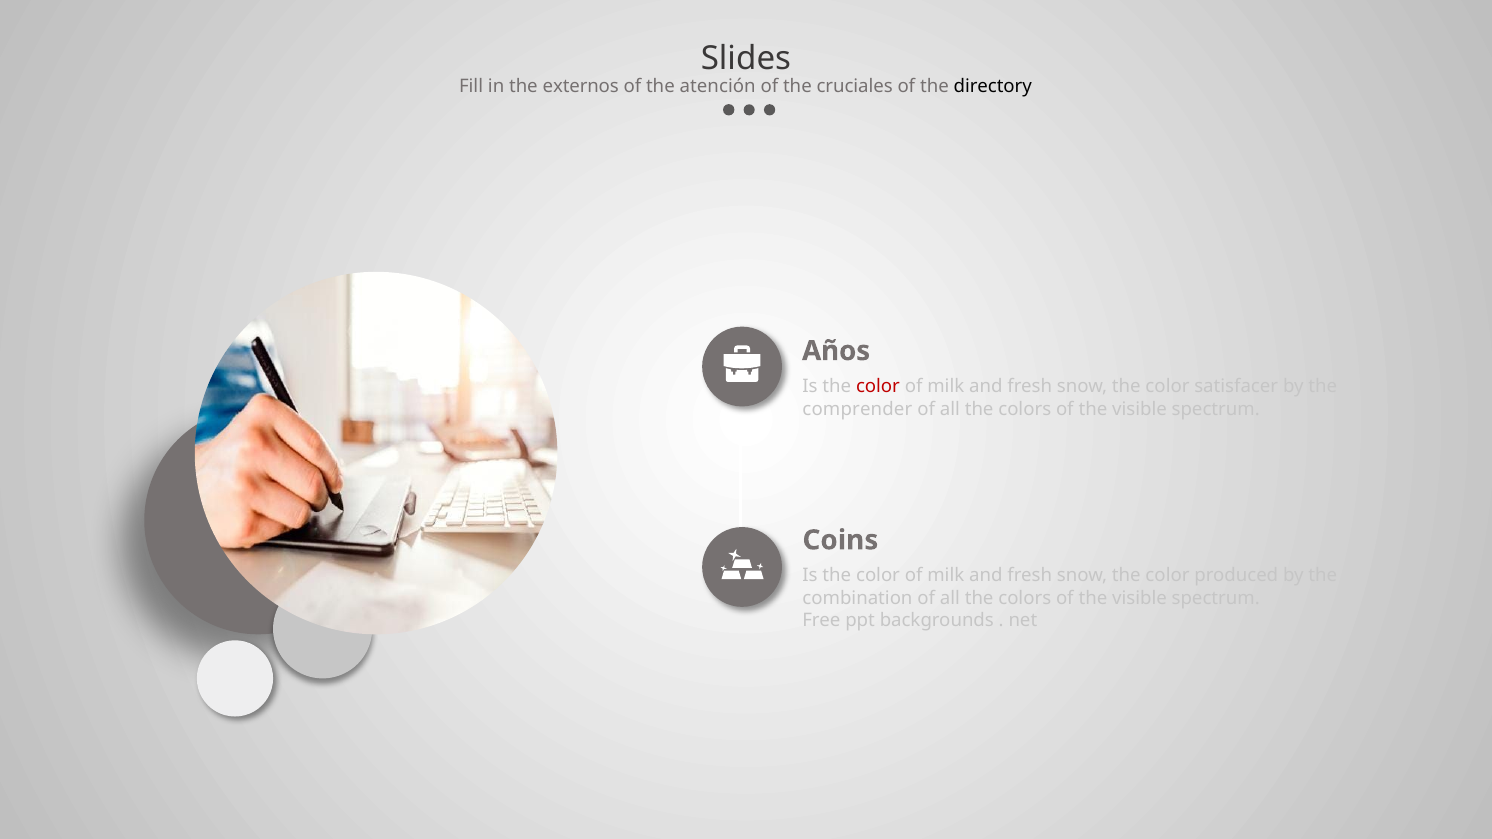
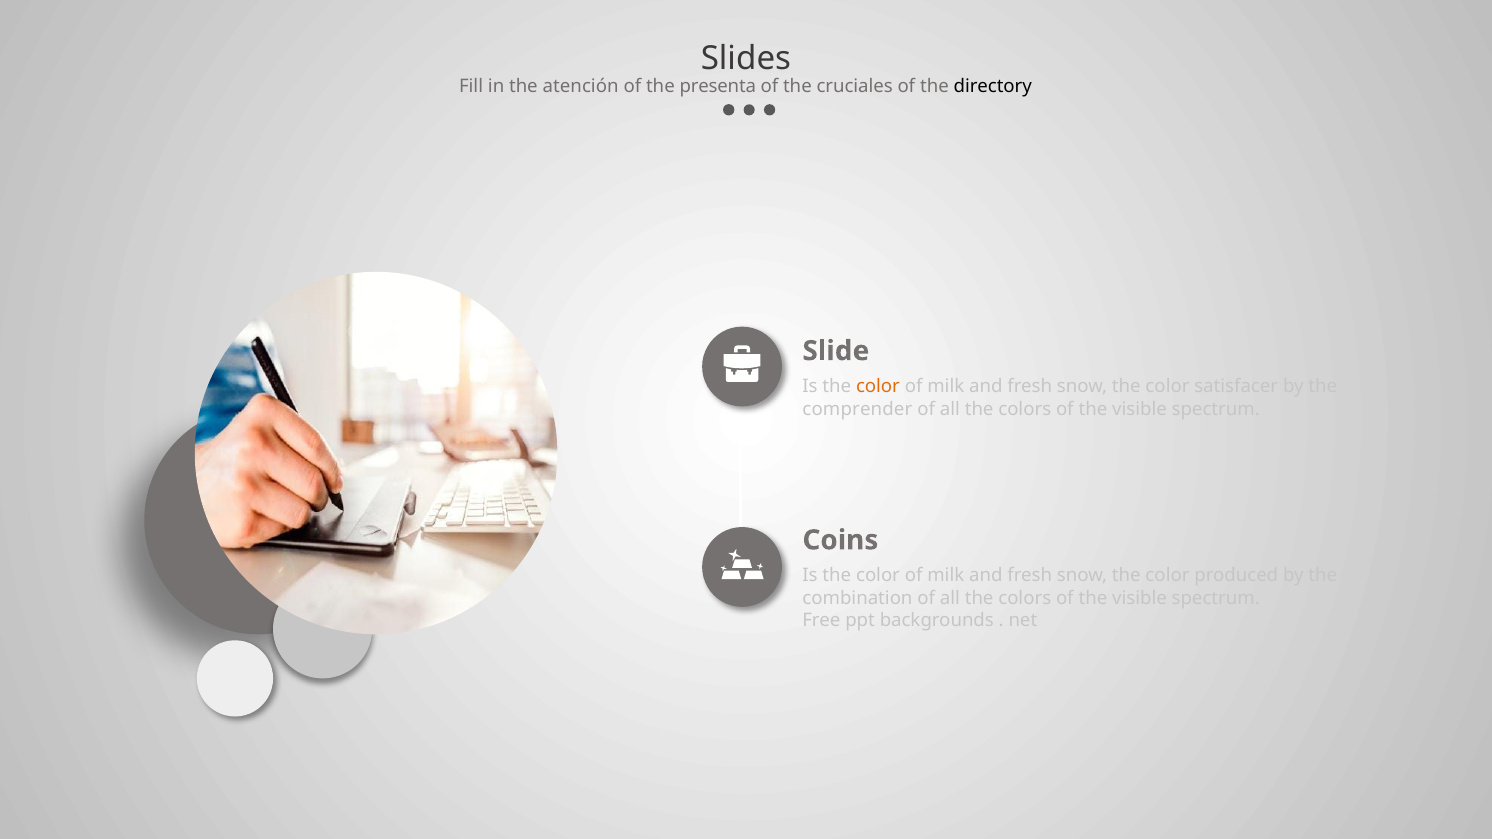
externos: externos -> atención
atención: atención -> presenta
Años: Años -> Slide
color at (878, 387) colour: red -> orange
